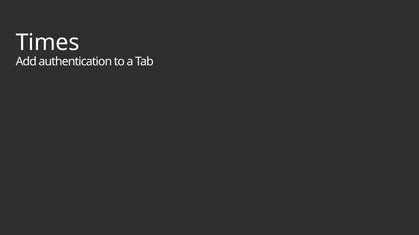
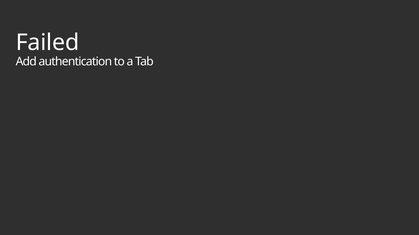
Times: Times -> Failed
